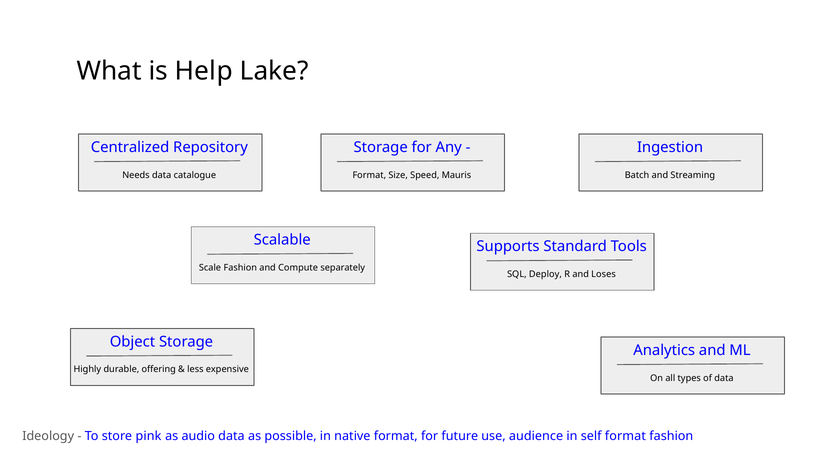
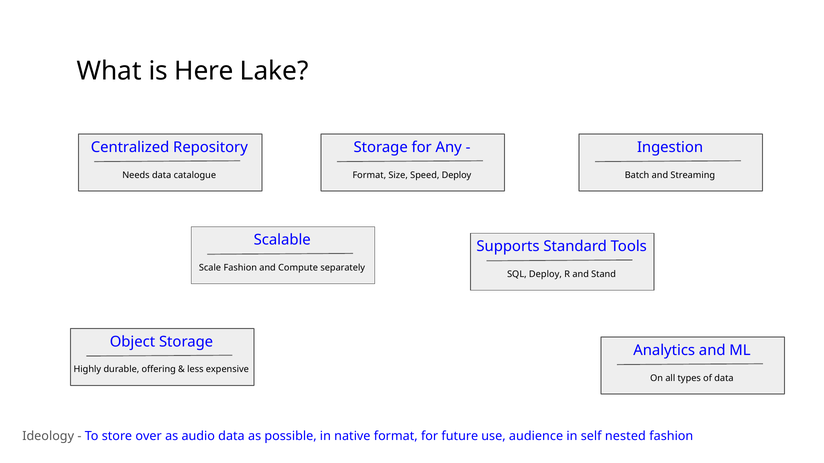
Help: Help -> Here
Speed Mauris: Mauris -> Deploy
Loses: Loses -> Stand
pink: pink -> over
self format: format -> nested
